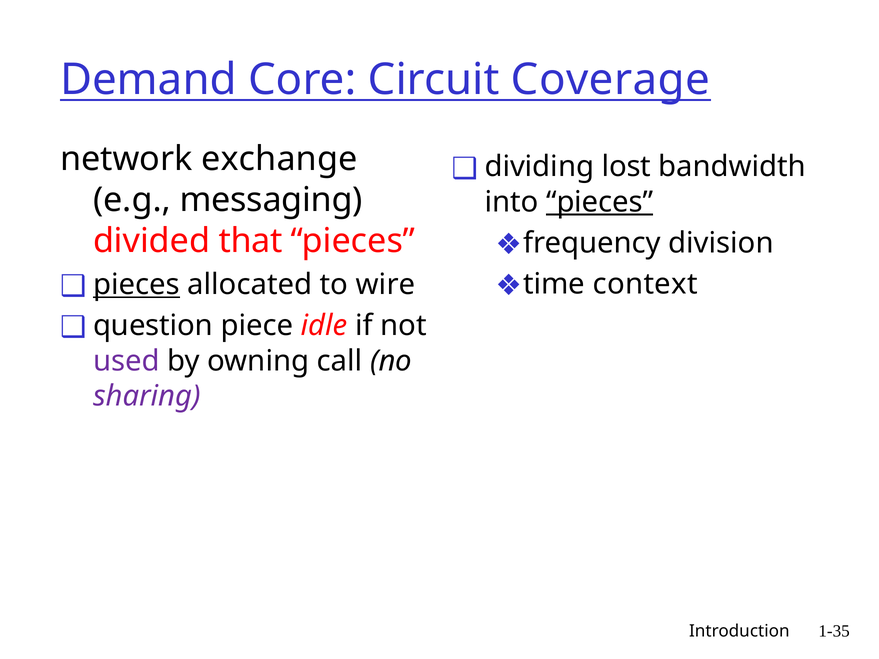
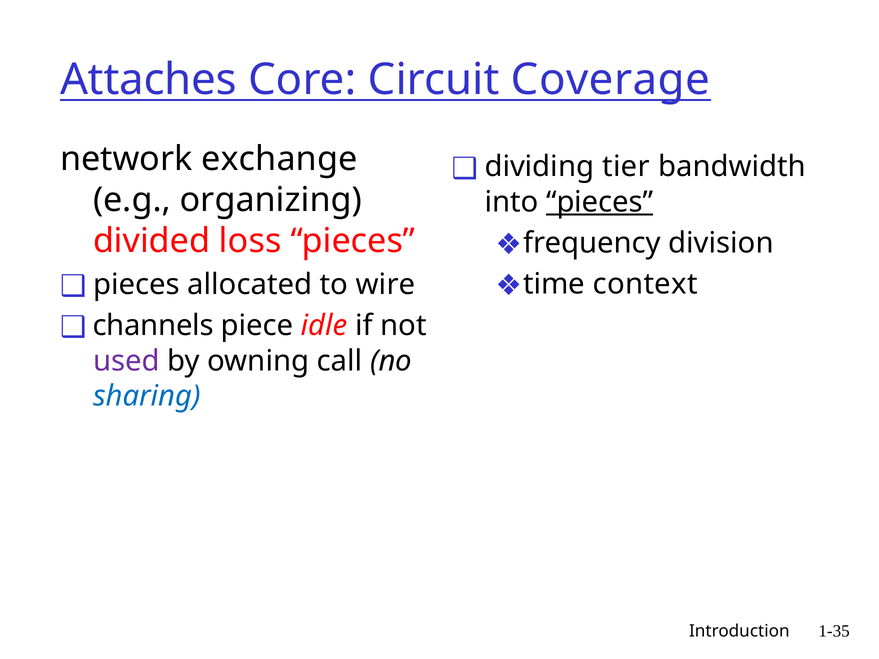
Demand: Demand -> Attaches
lost: lost -> tier
messaging: messaging -> organizing
that: that -> loss
pieces at (136, 285) underline: present -> none
question: question -> channels
sharing colour: purple -> blue
